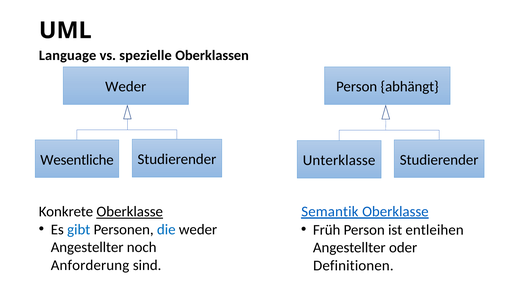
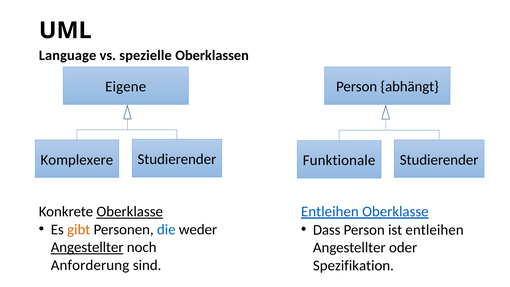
Weder at (126, 87): Weder -> Eigene
Wesentliche: Wesentliche -> Komplexere
Unterklasse: Unterklasse -> Funktionale
Semantik at (330, 212): Semantik -> Entleihen
gibt colour: blue -> orange
Früh: Früh -> Dass
Angestellter at (87, 247) underline: none -> present
Definitionen: Definitionen -> Spezifikation
